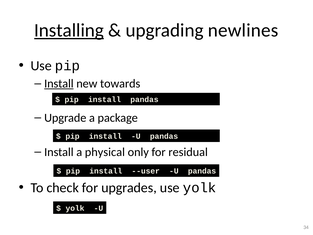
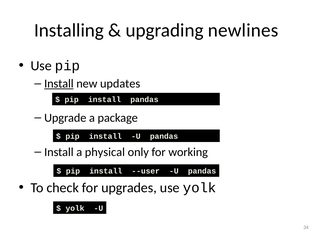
Installing underline: present -> none
towards: towards -> updates
residual: residual -> working
